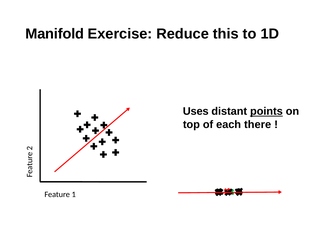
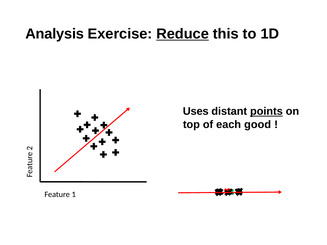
Manifold: Manifold -> Analysis
Reduce underline: none -> present
there: there -> good
